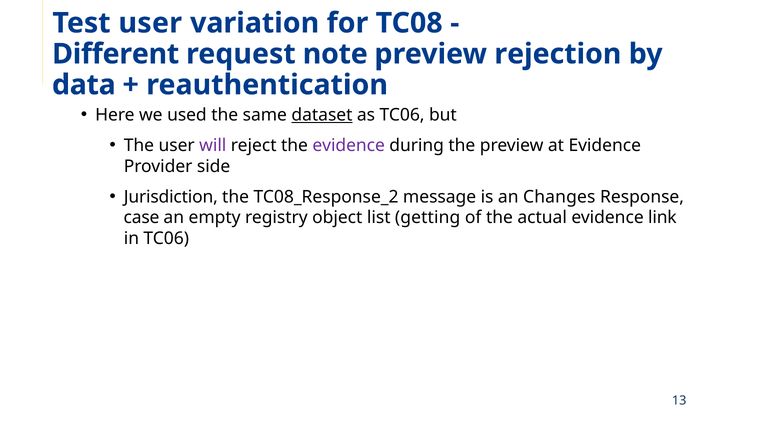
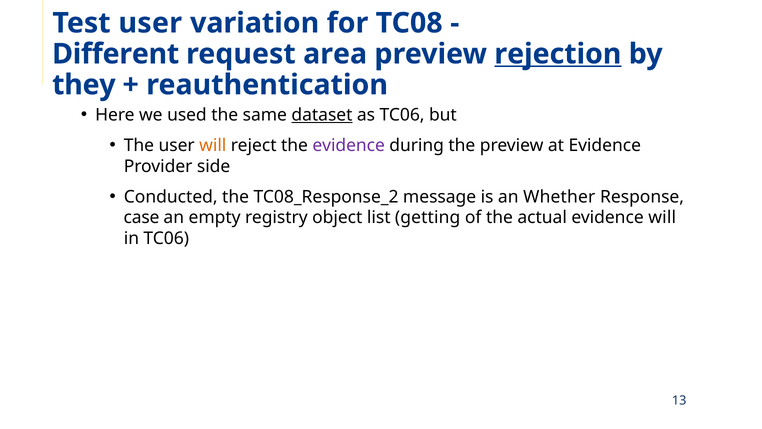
note: note -> area
rejection underline: none -> present
data: data -> they
will at (213, 145) colour: purple -> orange
Jurisdiction: Jurisdiction -> Conducted
Changes: Changes -> Whether
evidence link: link -> will
